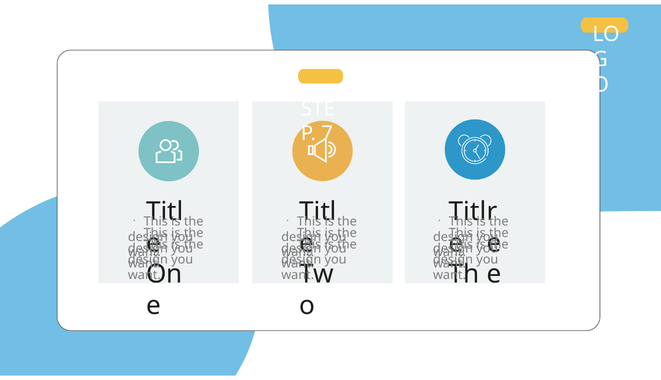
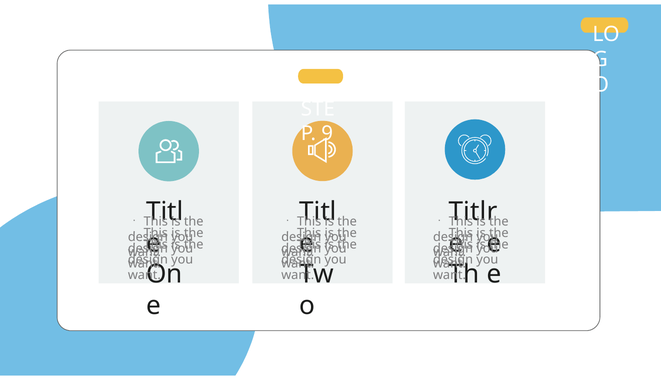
7: 7 -> 9
